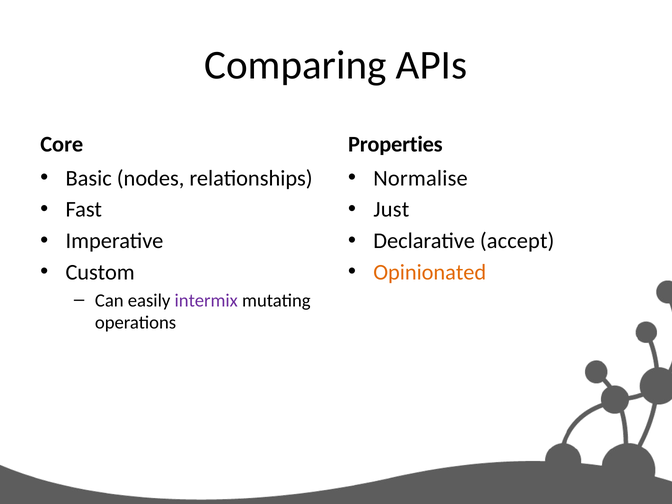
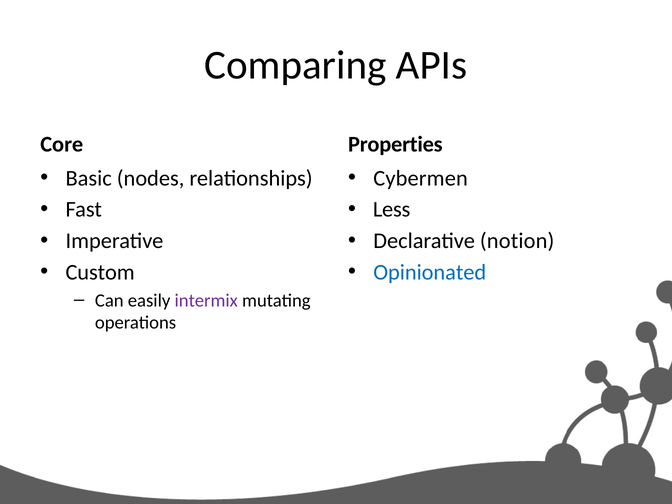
Normalise: Normalise -> Cybermen
Just: Just -> Less
accept: accept -> notion
Opinionated colour: orange -> blue
